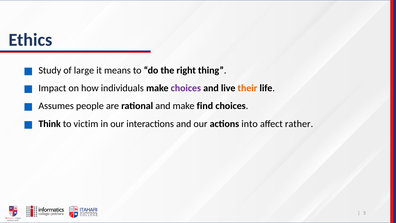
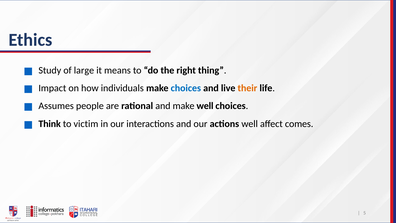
choices at (186, 88) colour: purple -> blue
make find: find -> well
actions into: into -> well
rather: rather -> comes
